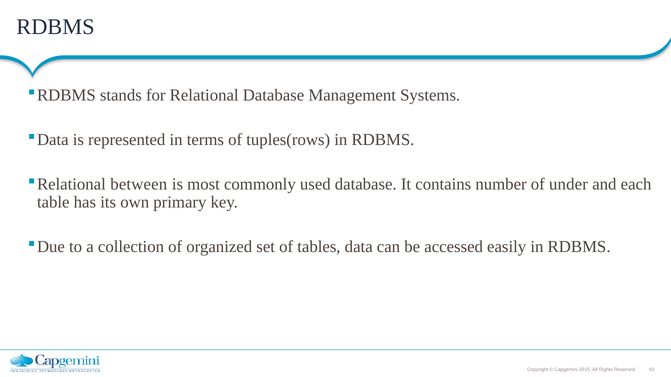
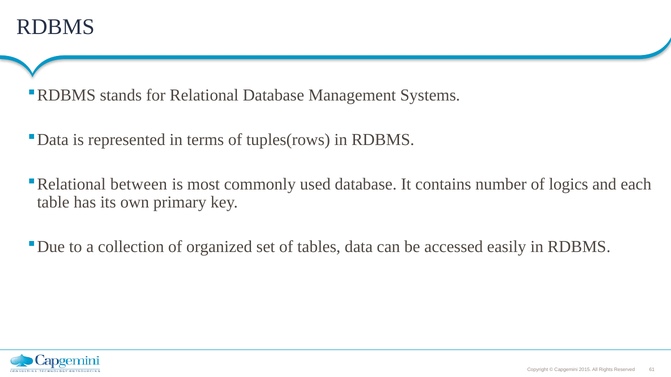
under: under -> logics
